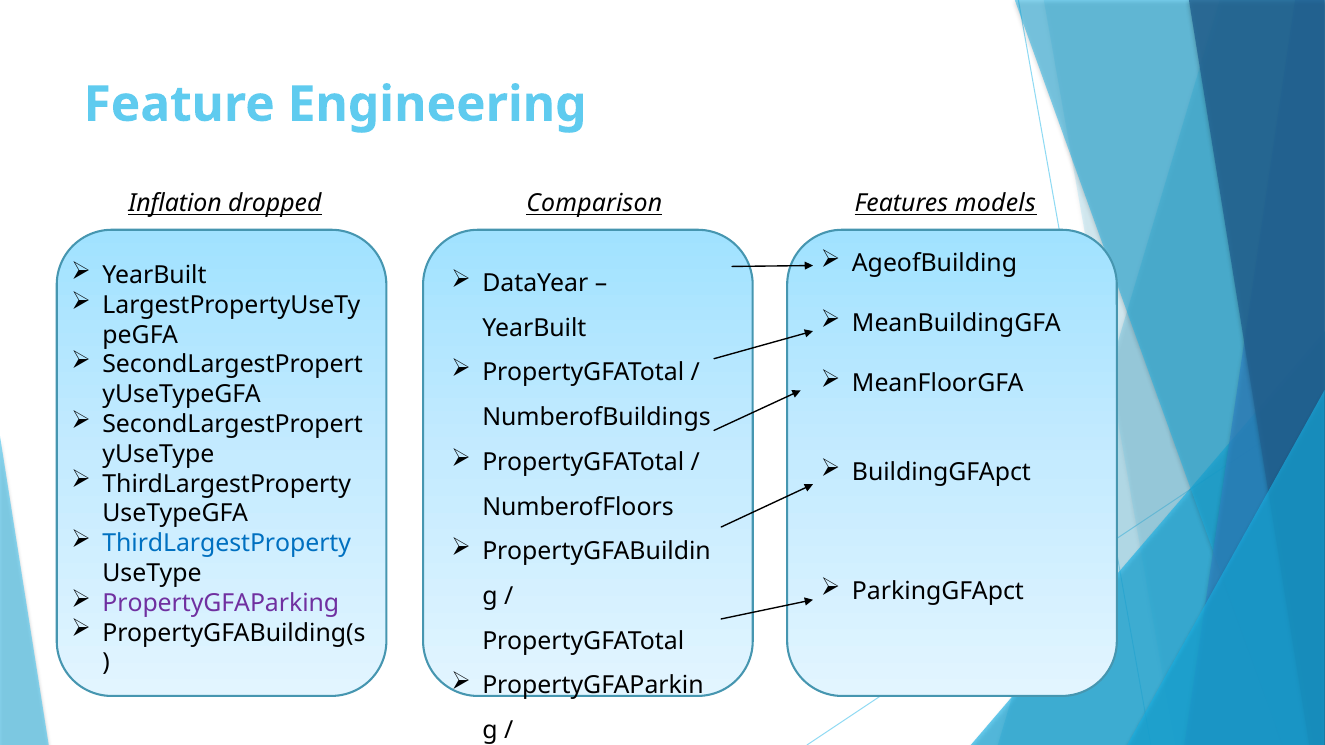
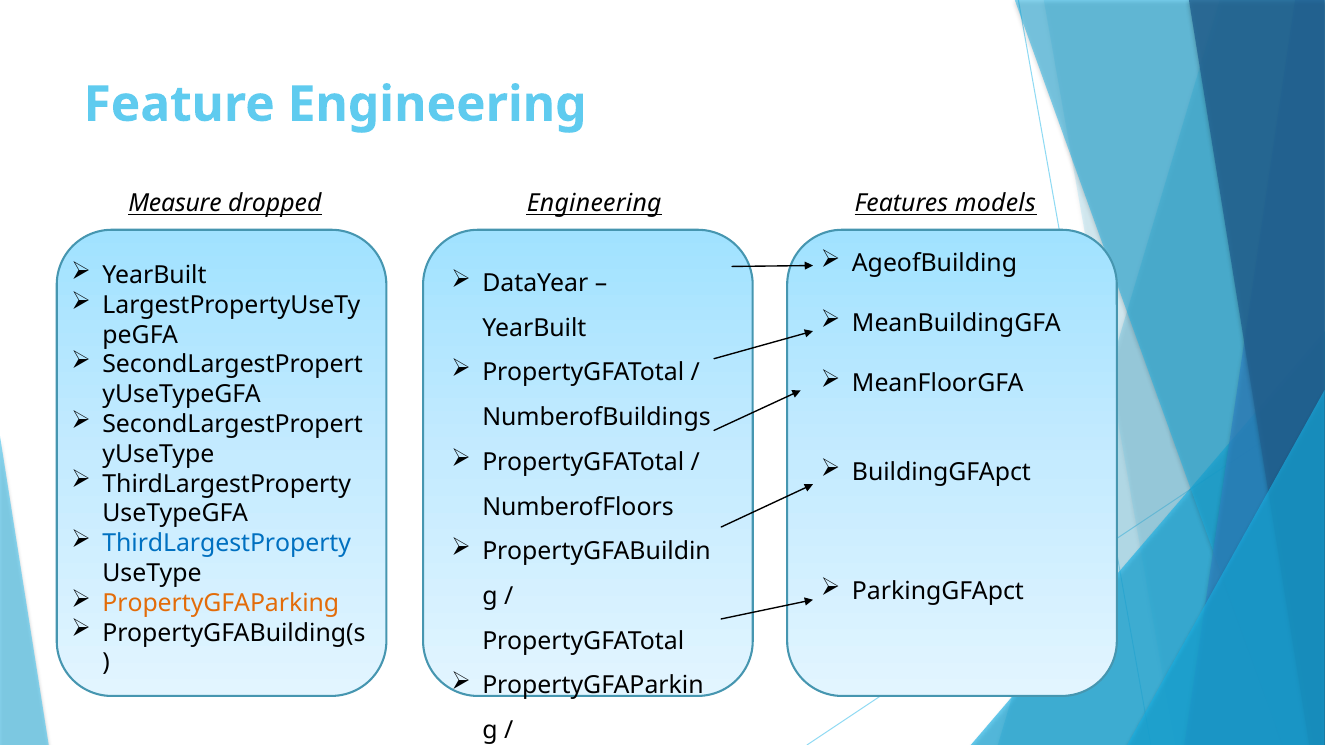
Inflation: Inflation -> Measure
dropped Comparison: Comparison -> Engineering
PropertyGFAParking colour: purple -> orange
